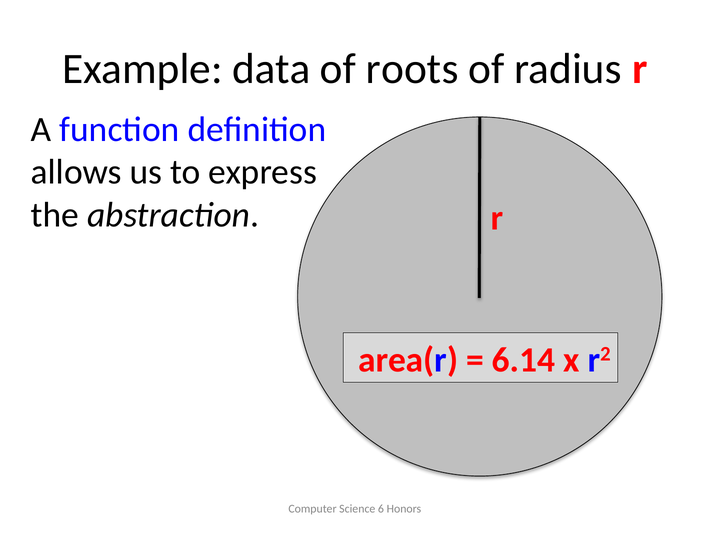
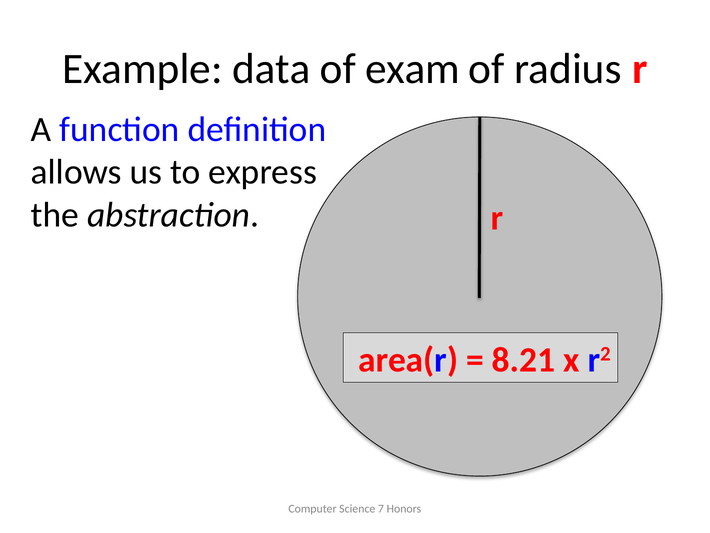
roots: roots -> exam
6.14: 6.14 -> 8.21
6: 6 -> 7
